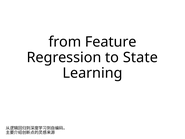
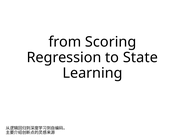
Feature: Feature -> Scoring
